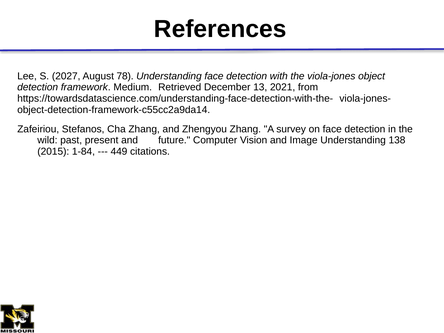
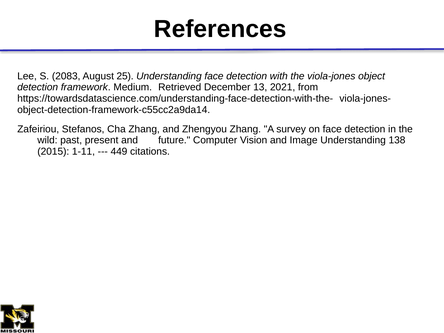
2027: 2027 -> 2083
78: 78 -> 25
1-84: 1-84 -> 1-11
